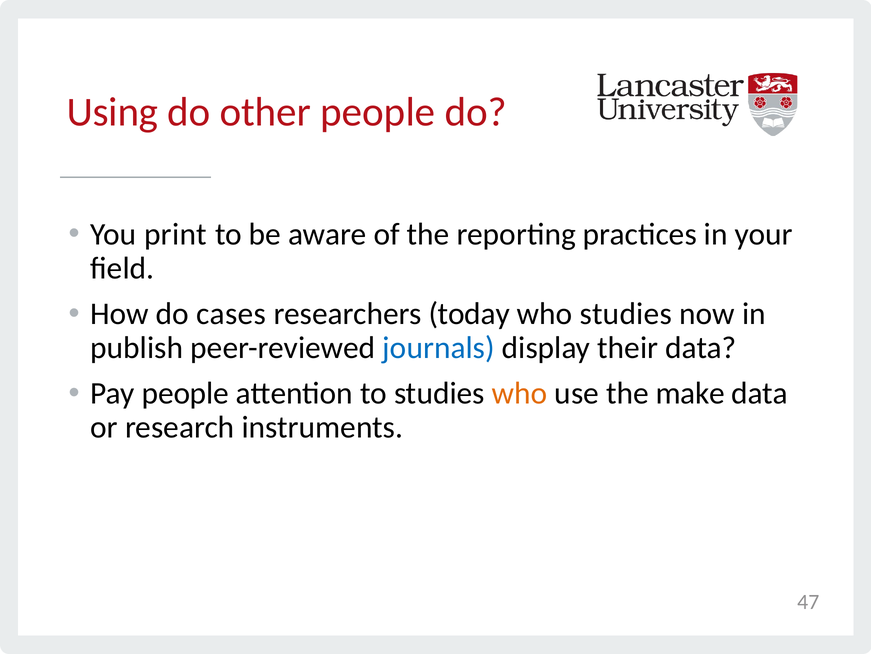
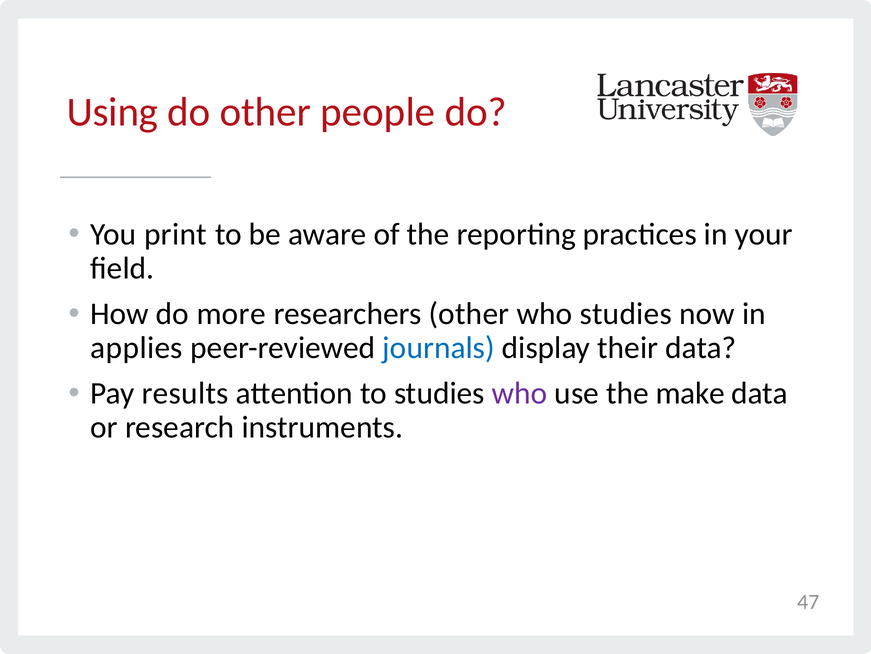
cases: cases -> more
researchers today: today -> other
publish: publish -> applies
Pay people: people -> results
who at (520, 393) colour: orange -> purple
